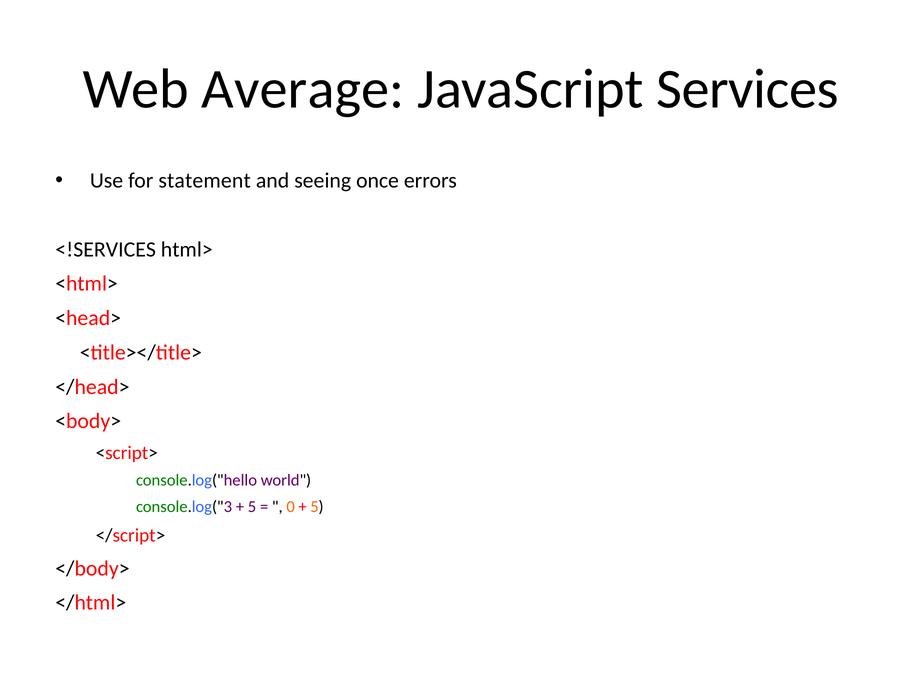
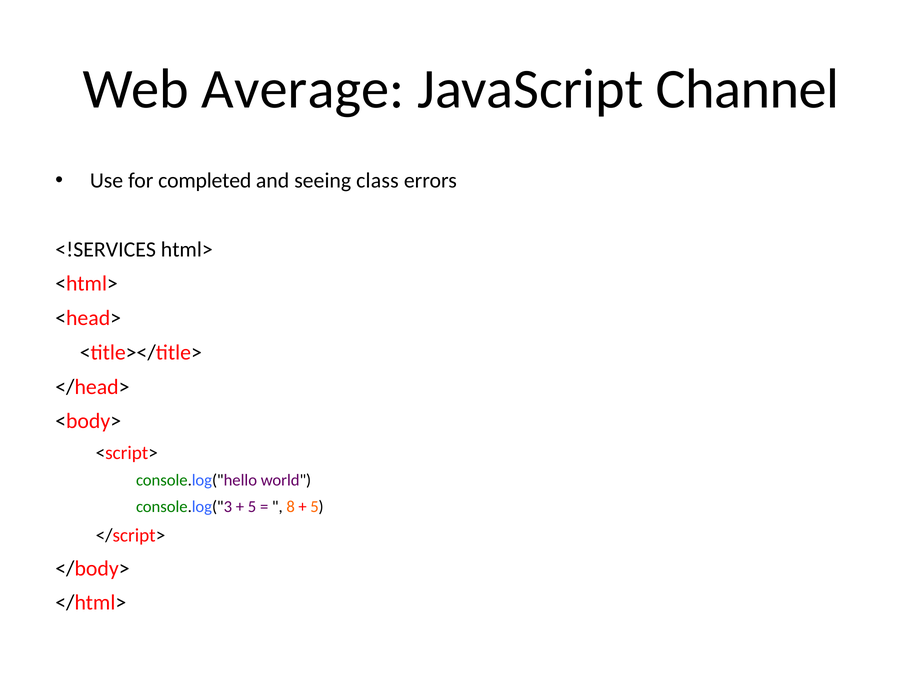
Services: Services -> Channel
statement: statement -> completed
once: once -> class
0: 0 -> 8
